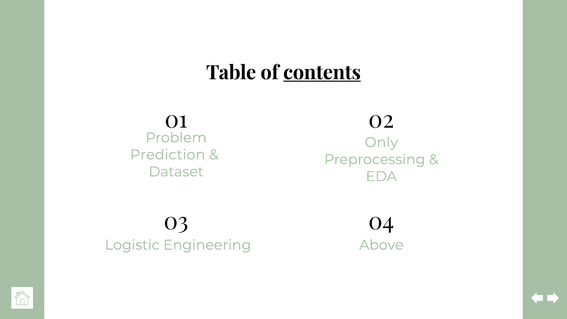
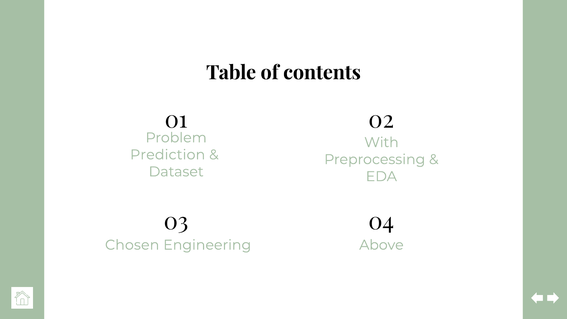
contents underline: present -> none
Only: Only -> With
Logistic: Logistic -> Chosen
